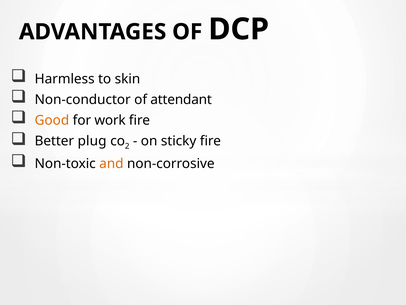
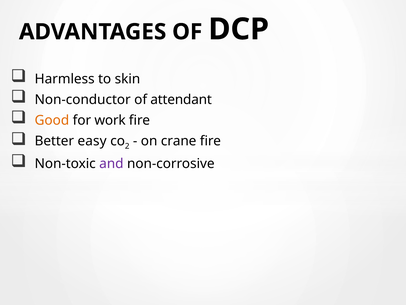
plug: plug -> easy
sticky: sticky -> crane
and colour: orange -> purple
